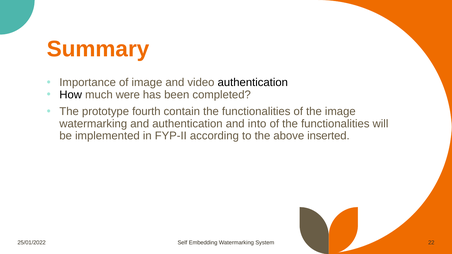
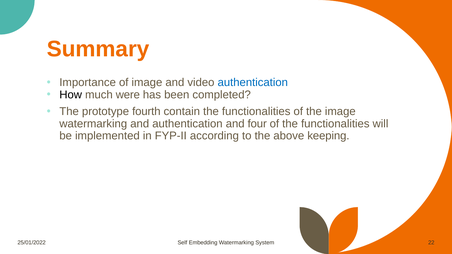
authentication at (253, 83) colour: black -> blue
into: into -> four
inserted: inserted -> keeping
